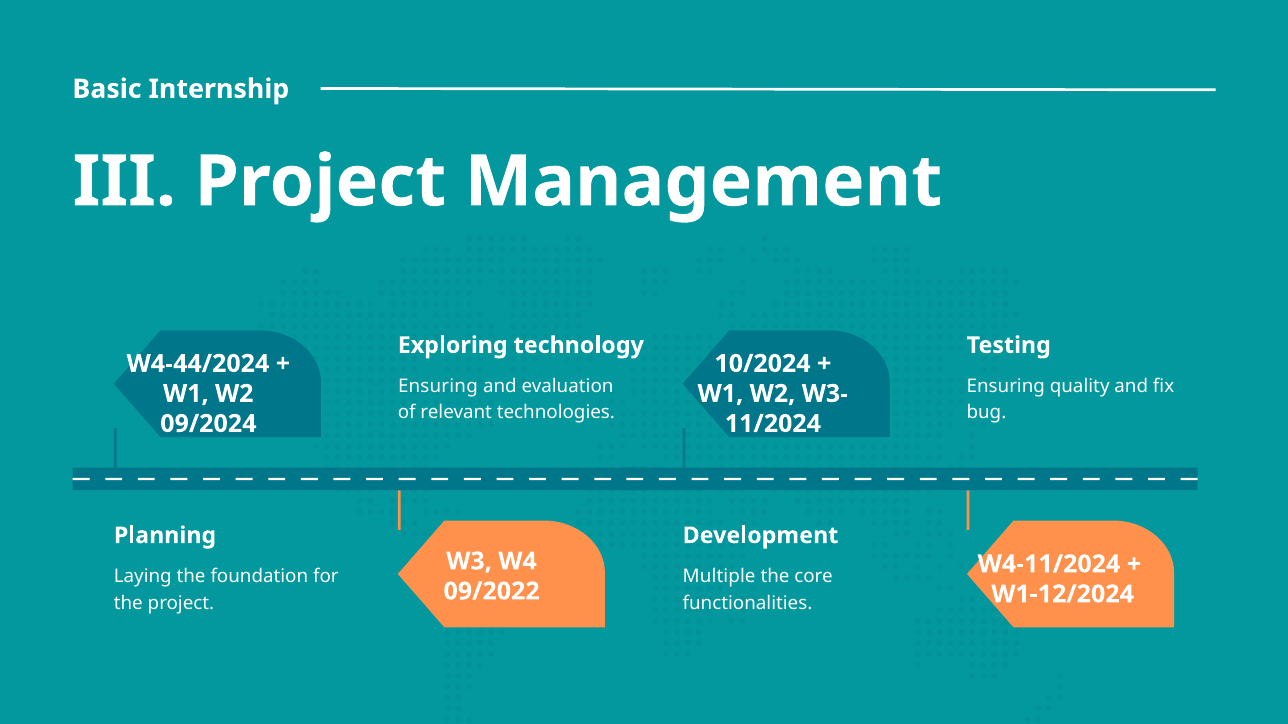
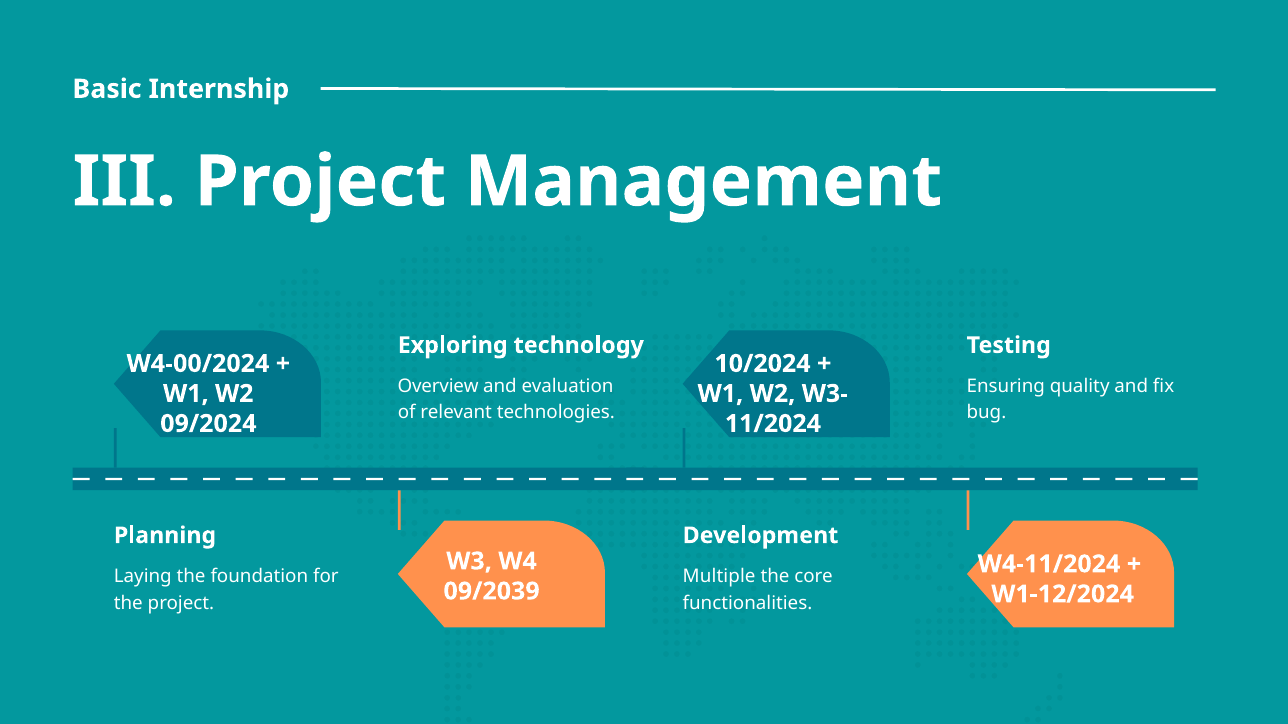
W4-44/2024: W4-44/2024 -> W4-00/2024
Ensuring at (438, 387): Ensuring -> Overview
09/2022: 09/2022 -> 09/2039
